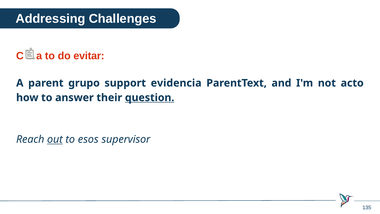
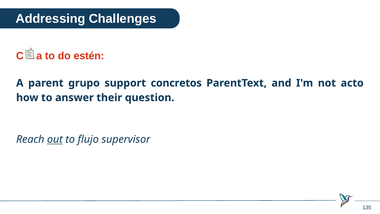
evitar: evitar -> estén
evidencia: evidencia -> concretos
question underline: present -> none
esos: esos -> flujo
